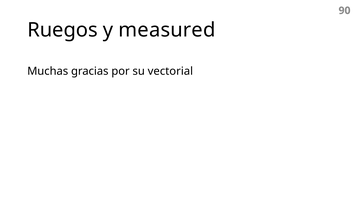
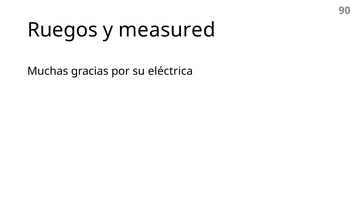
vectorial: vectorial -> eléctrica
